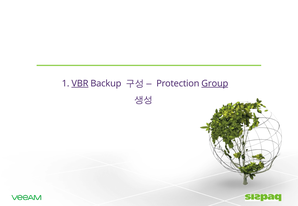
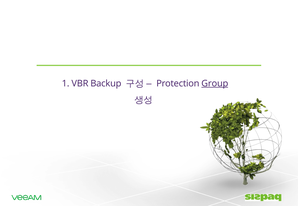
VBR underline: present -> none
